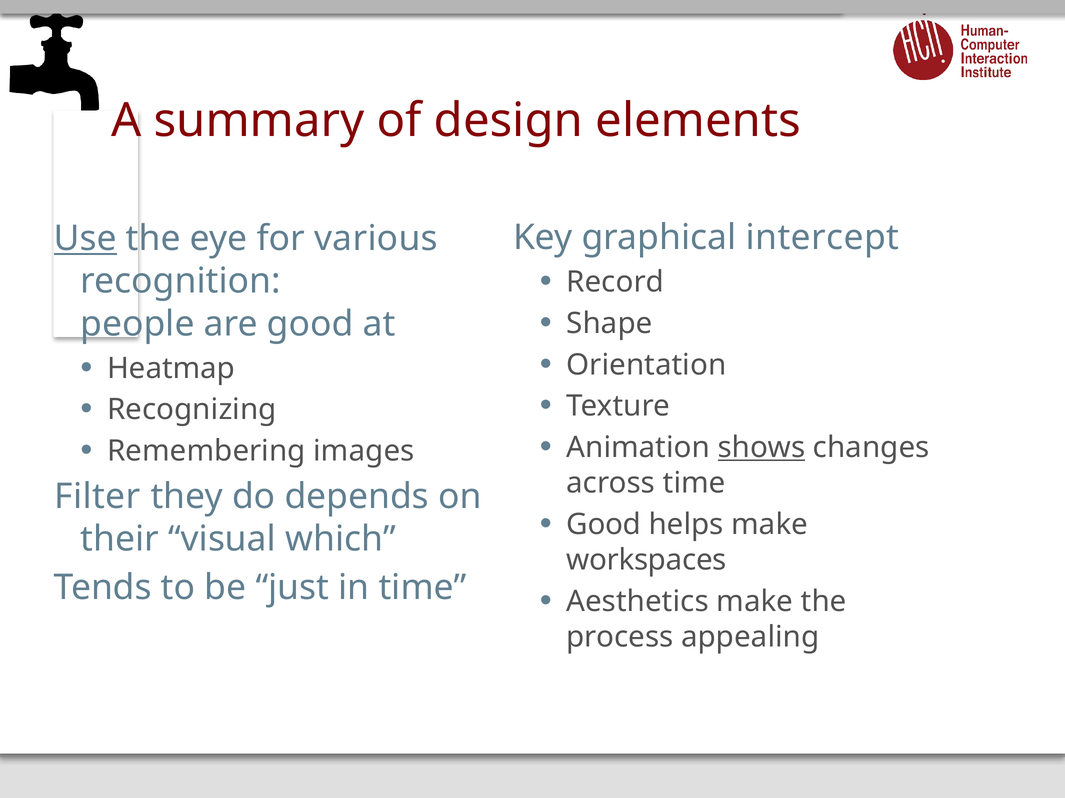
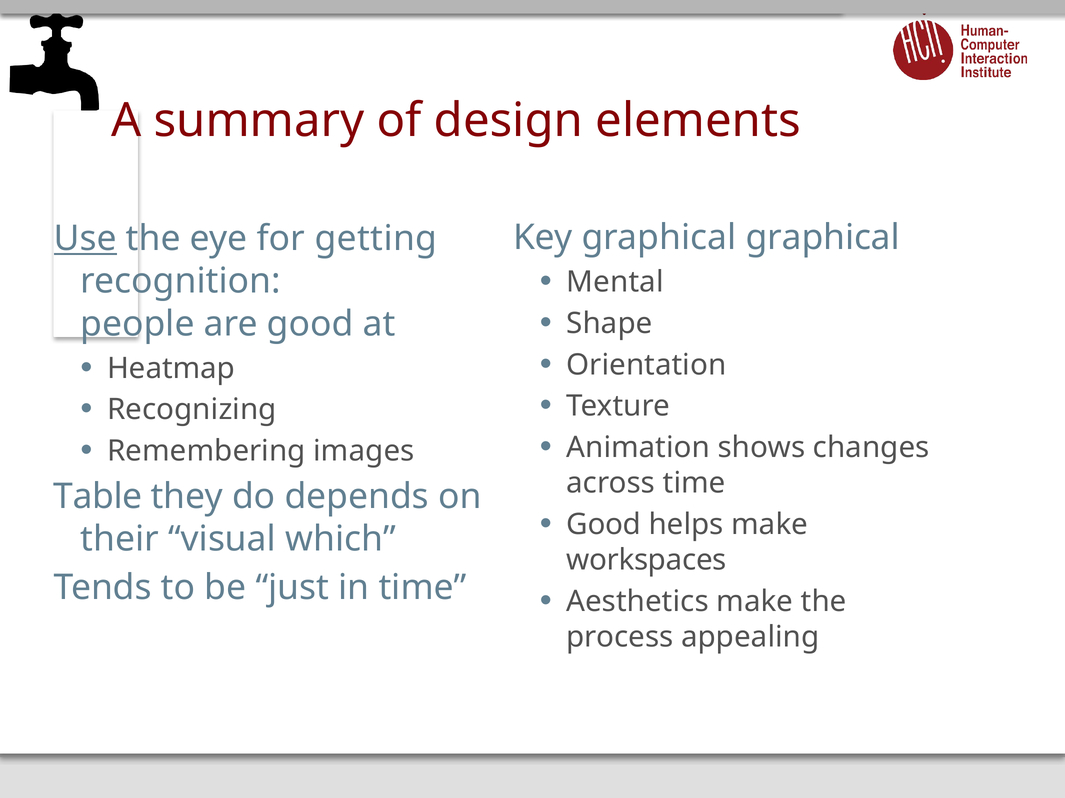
graphical intercept: intercept -> graphical
various: various -> getting
Record: Record -> Mental
shows underline: present -> none
Filter: Filter -> Table
